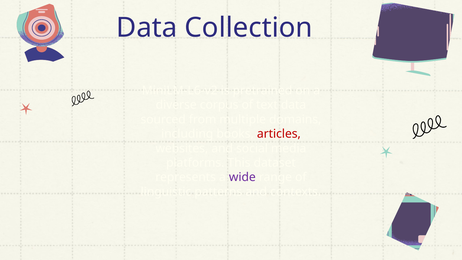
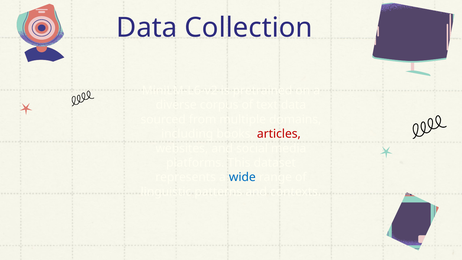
wide colour: purple -> blue
